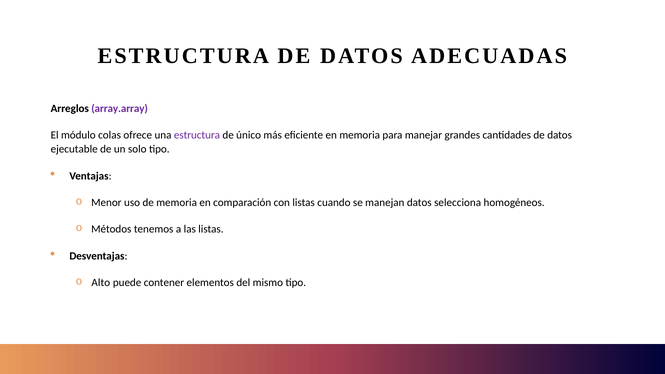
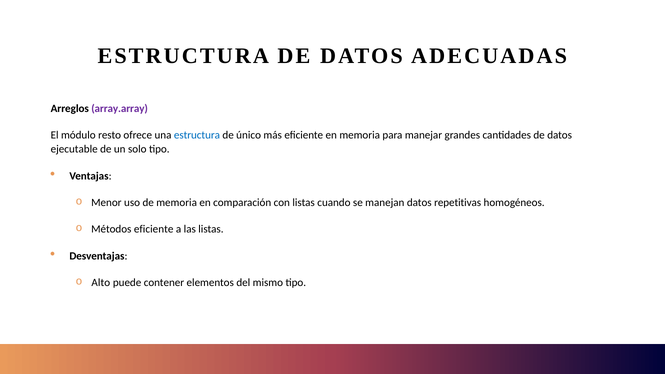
colas: colas -> resto
estructura at (197, 135) colour: purple -> blue
selecciona: selecciona -> repetitivas
Métodos tenemos: tenemos -> eficiente
